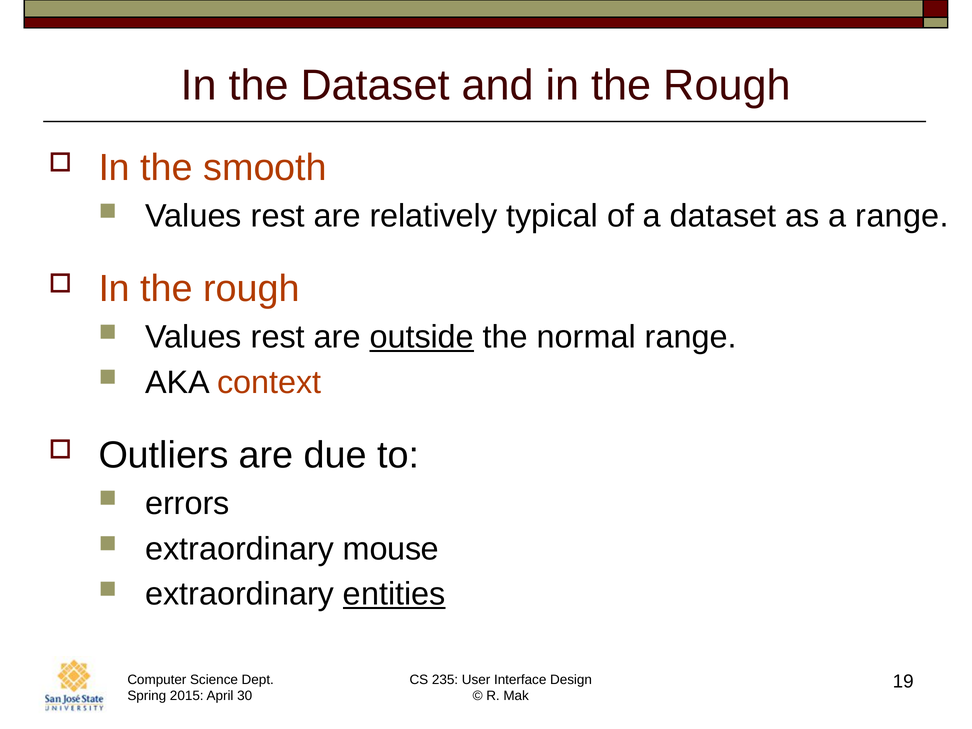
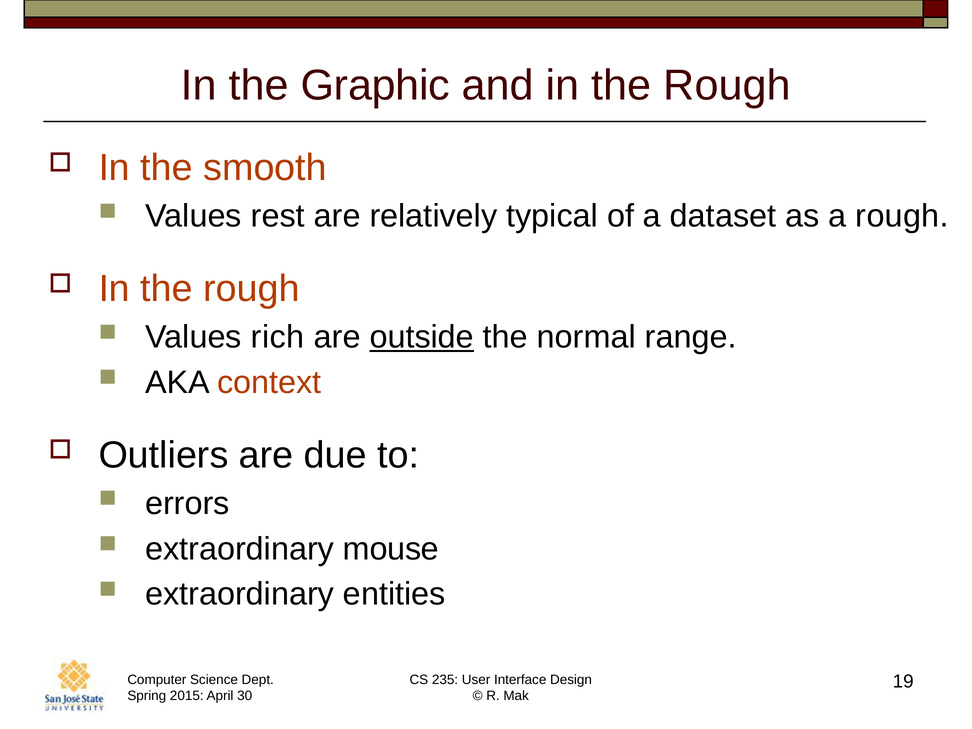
the Dataset: Dataset -> Graphic
a range: range -> rough
rest at (278, 337): rest -> rich
entities underline: present -> none
